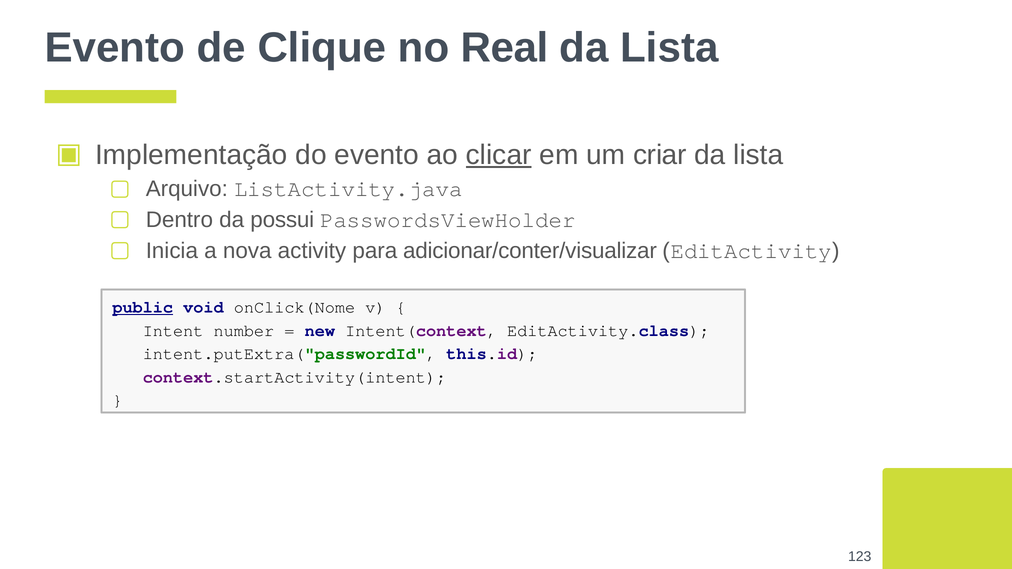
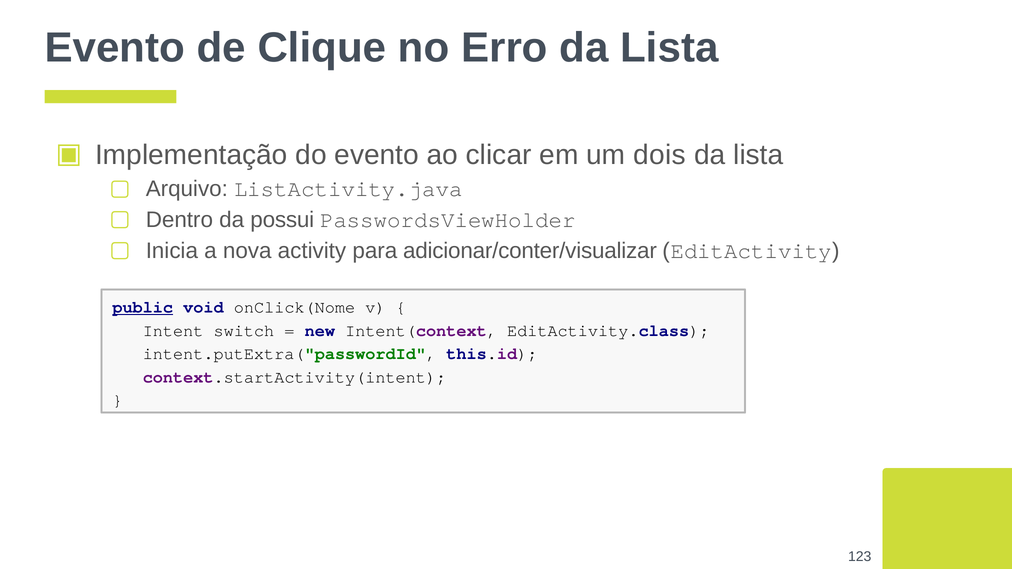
Real: Real -> Erro
clicar underline: present -> none
criar: criar -> dois
number: number -> switch
